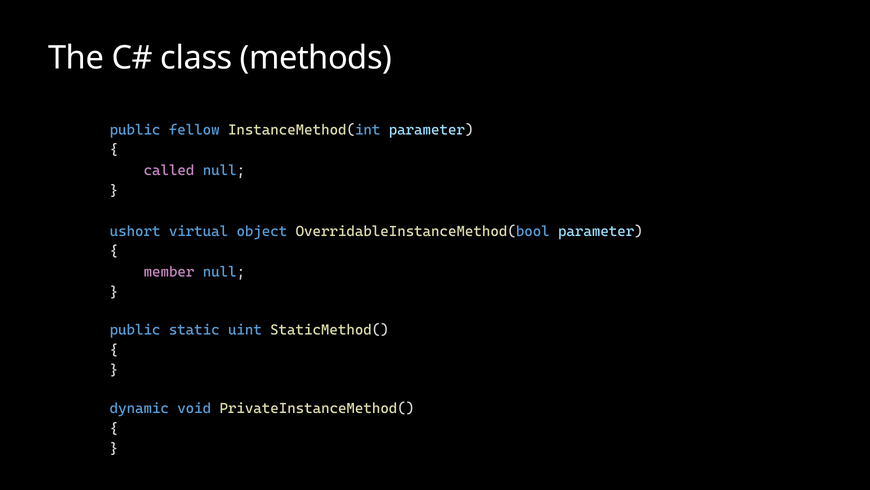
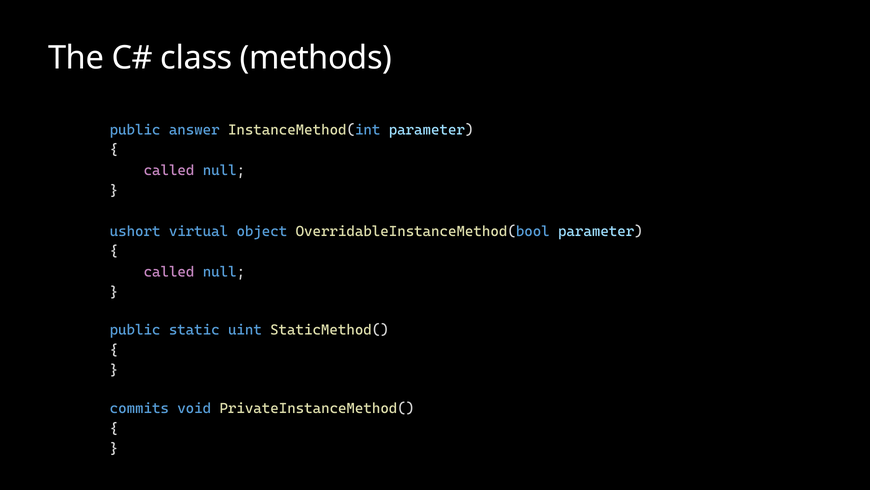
fellow: fellow -> answer
member at (169, 272): member -> called
dynamic: dynamic -> commits
